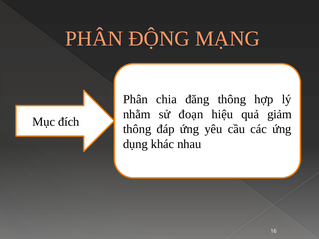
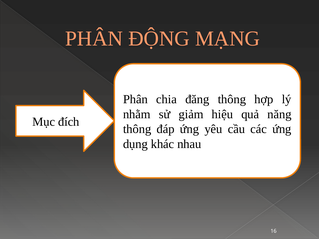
đoạn: đoạn -> giảm
giảm: giảm -> năng
